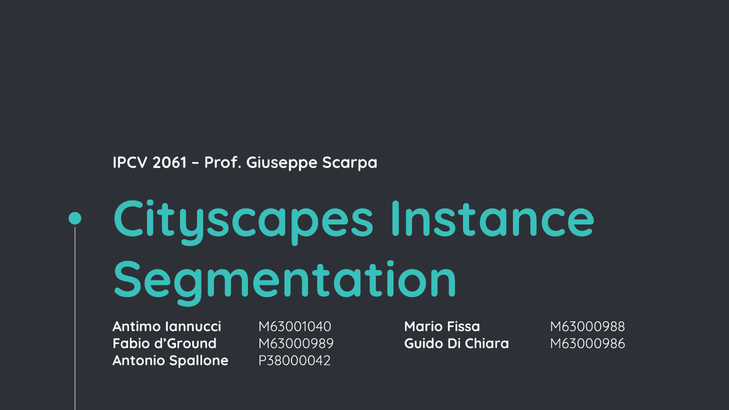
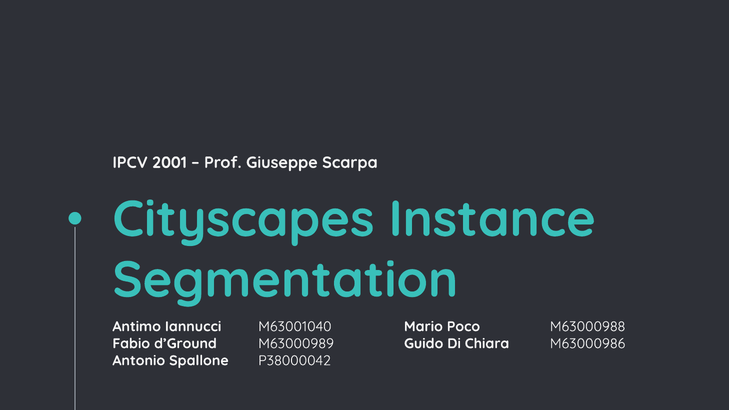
2061: 2061 -> 2001
Fissa: Fissa -> Poco
